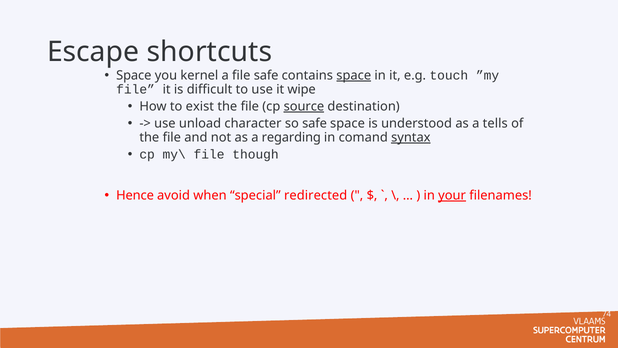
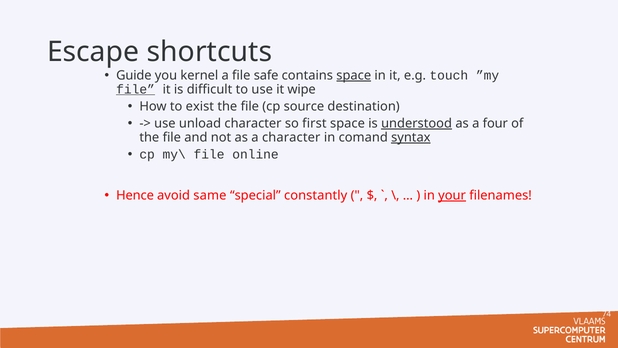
Space at (134, 75): Space -> Guide
file at (136, 89) underline: none -> present
source underline: present -> none
so safe: safe -> first
understood underline: none -> present
tells: tells -> four
a regarding: regarding -> character
though: though -> online
when: when -> same
redirected: redirected -> constantly
